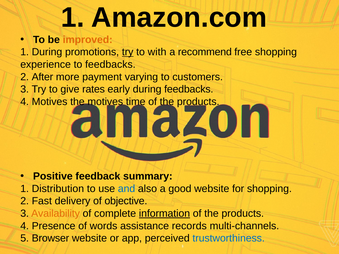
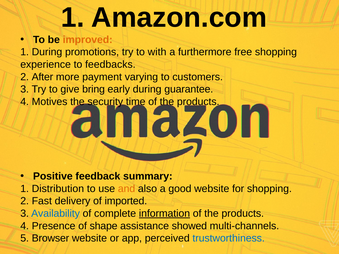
try at (128, 52) underline: present -> none
recommend: recommend -> furthermore
rates: rates -> bring
during feedbacks: feedbacks -> guarantee
the motives: motives -> security
and colour: blue -> orange
objective: objective -> imported
Availability colour: orange -> blue
words: words -> shape
records: records -> showed
